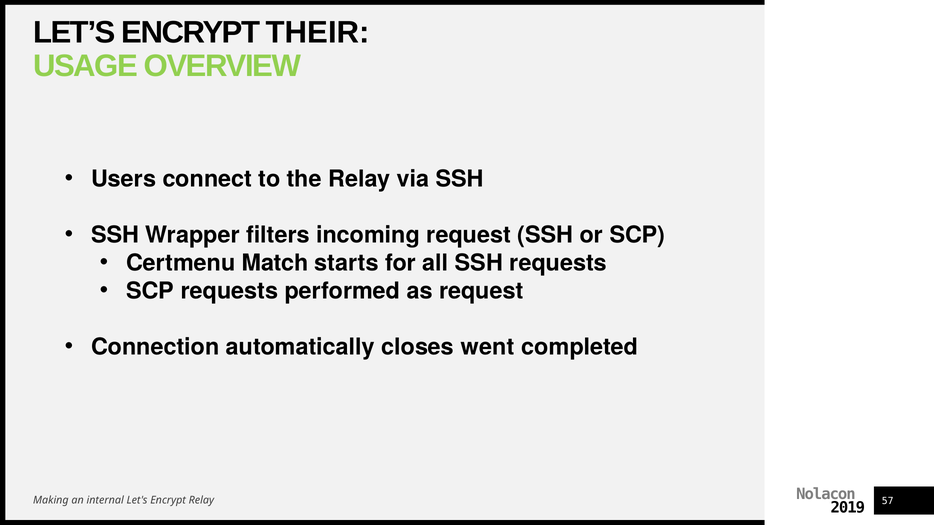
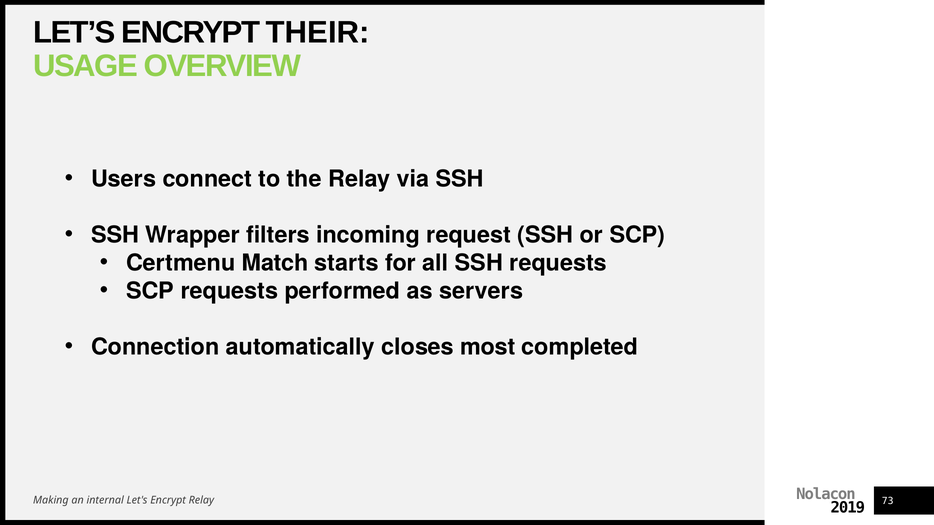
as request: request -> servers
went: went -> most
57: 57 -> 73
